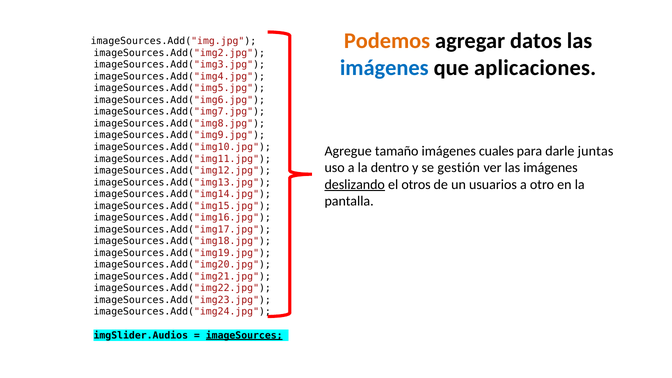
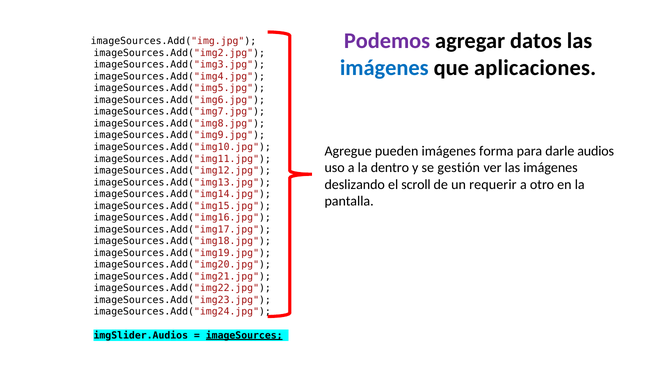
Podemos colour: orange -> purple
tamaño: tamaño -> pueden
cuales: cuales -> forma
juntas: juntas -> audios
deslizando underline: present -> none
otros: otros -> scroll
usuarios: usuarios -> requerir
